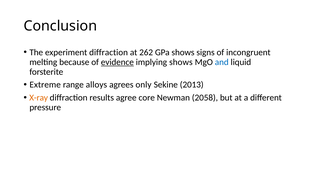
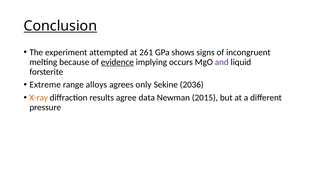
Conclusion underline: none -> present
experiment diffraction: diffraction -> attempted
262: 262 -> 261
implying shows: shows -> occurs
and colour: blue -> purple
2013: 2013 -> 2036
core: core -> data
2058: 2058 -> 2015
